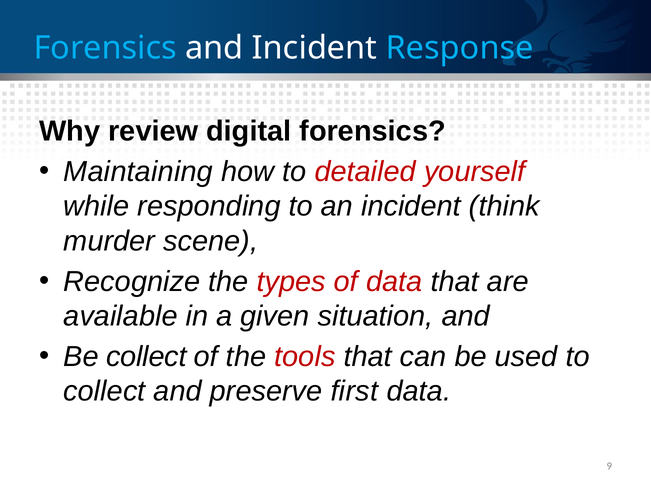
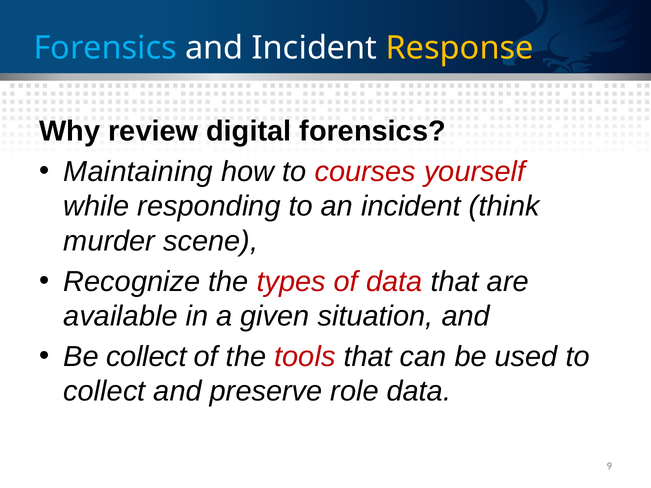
Response colour: light blue -> yellow
detailed: detailed -> courses
first: first -> role
